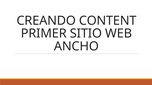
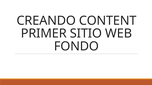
ANCHO: ANCHO -> FONDO
